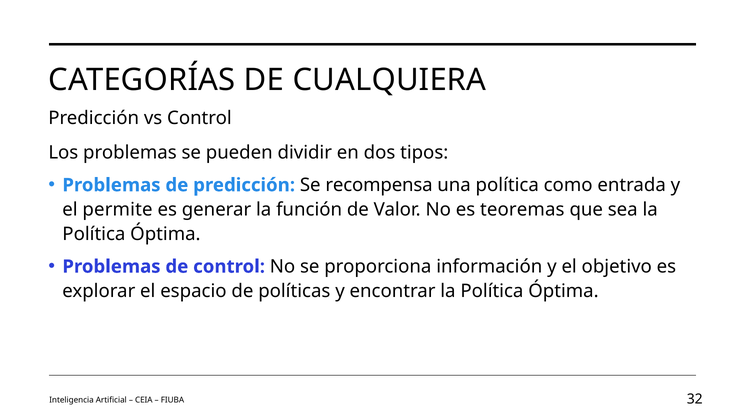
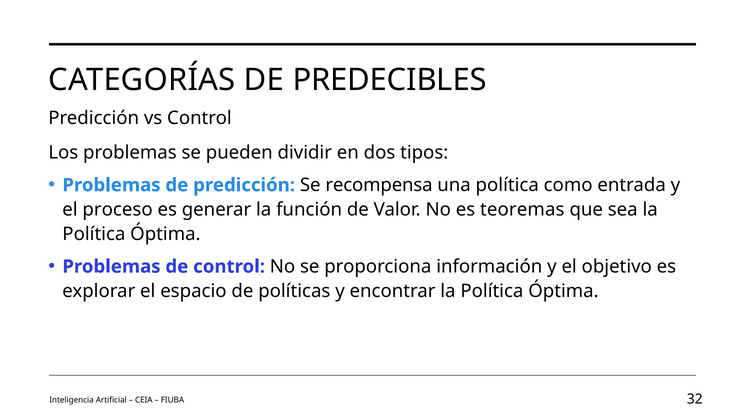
CUALQUIERA: CUALQUIERA -> PREDECIBLES
permite: permite -> proceso
